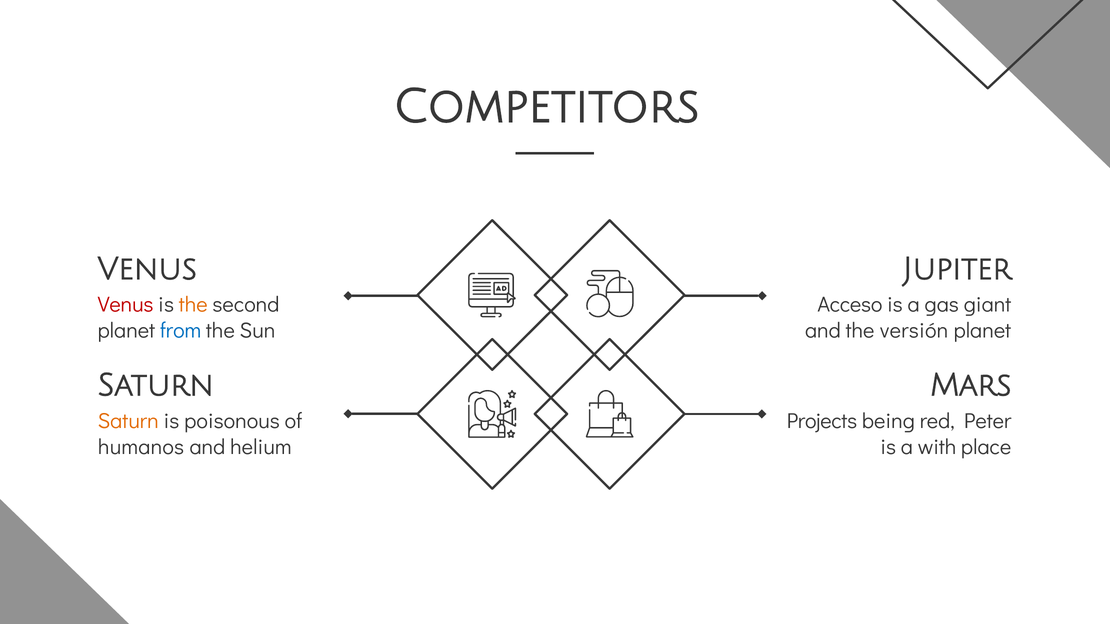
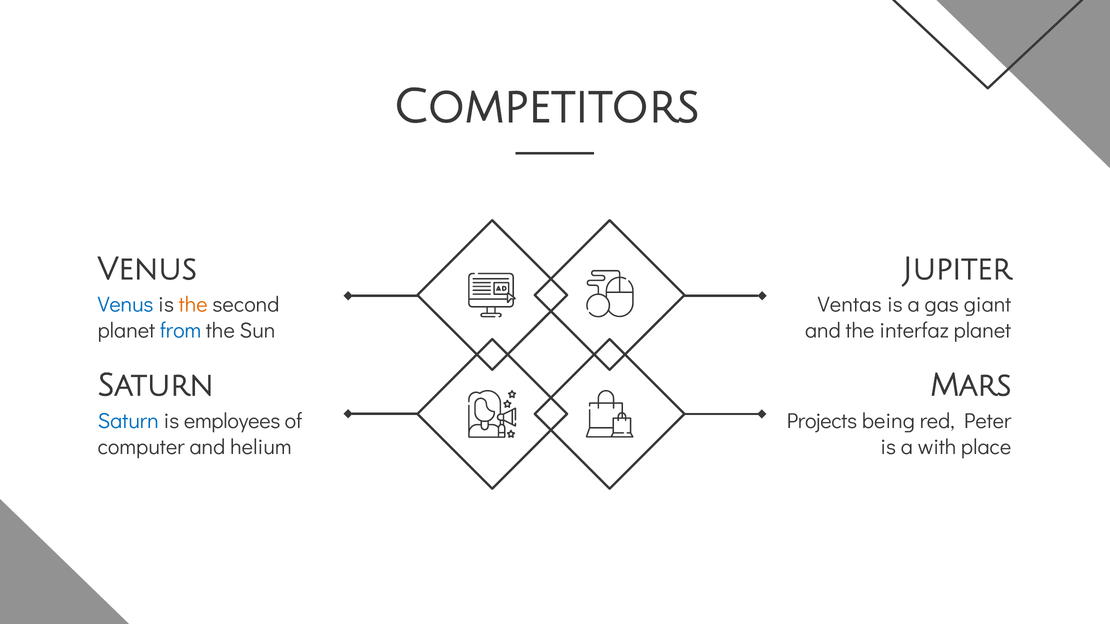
Venus at (126, 305) colour: red -> blue
Acceso: Acceso -> Ventas
versión: versión -> interfaz
Saturn at (128, 421) colour: orange -> blue
poisonous: poisonous -> employees
humanos: humanos -> computer
